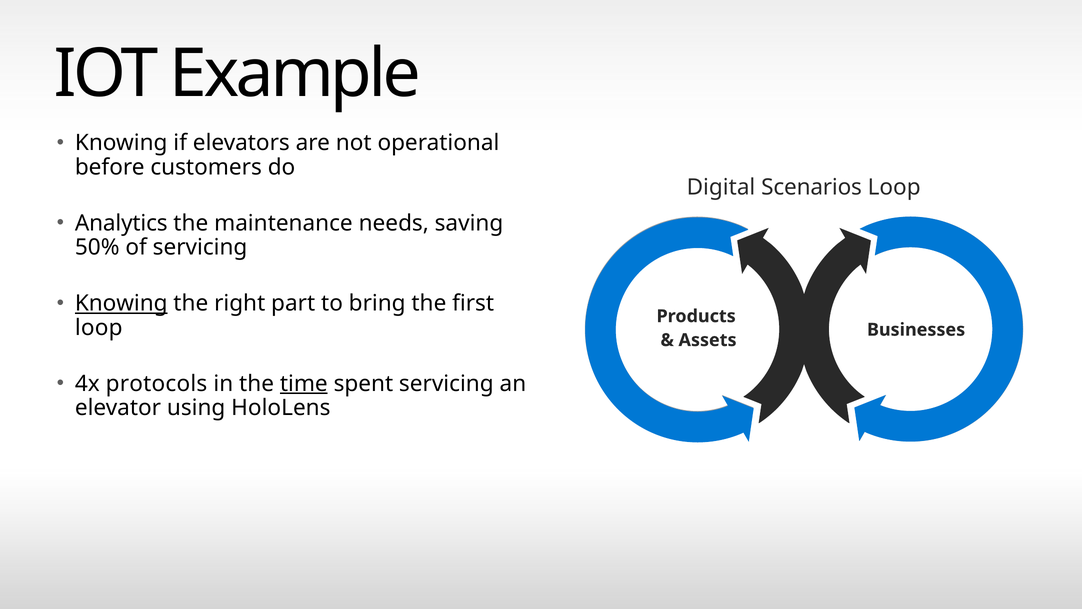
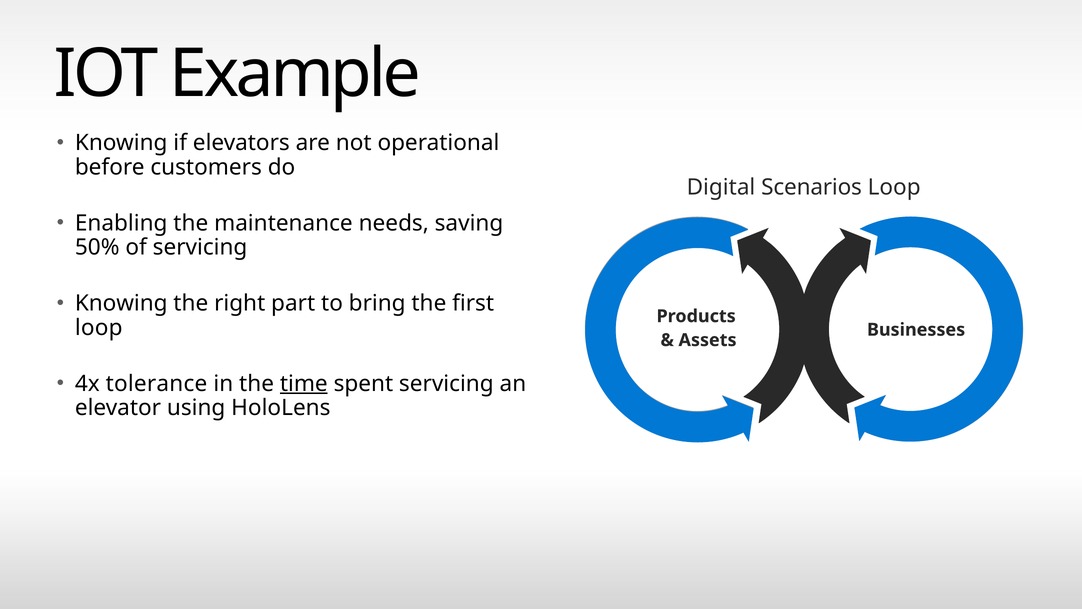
Analytics: Analytics -> Enabling
Knowing at (121, 303) underline: present -> none
protocols: protocols -> tolerance
